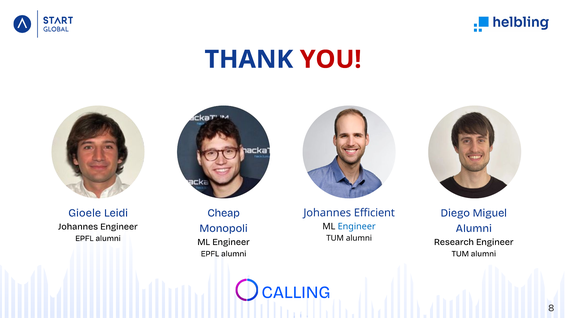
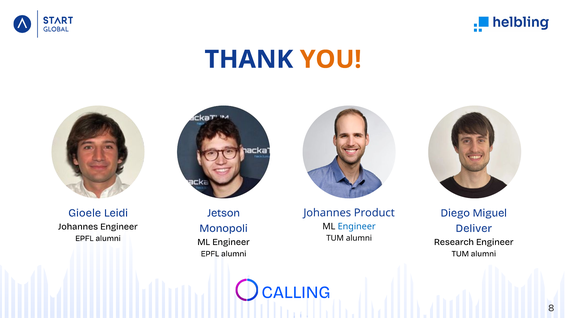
YOU colour: red -> orange
Cheap: Cheap -> Jetson
Efficient: Efficient -> Product
Alumni at (474, 229): Alumni -> Deliver
